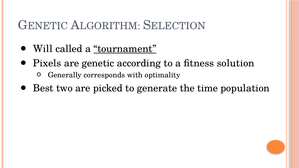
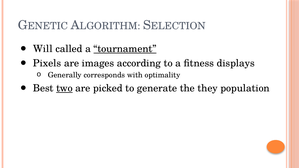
genetic: genetic -> images
solution: solution -> displays
two underline: none -> present
time: time -> they
